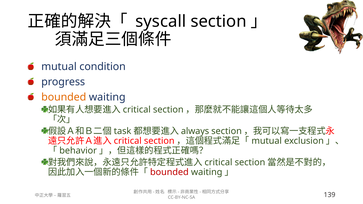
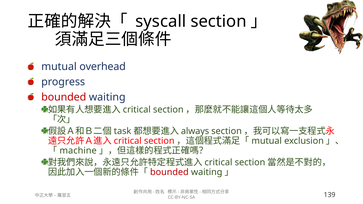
condition: condition -> overhead
bounded at (64, 97) colour: orange -> red
behavior: behavior -> machine
